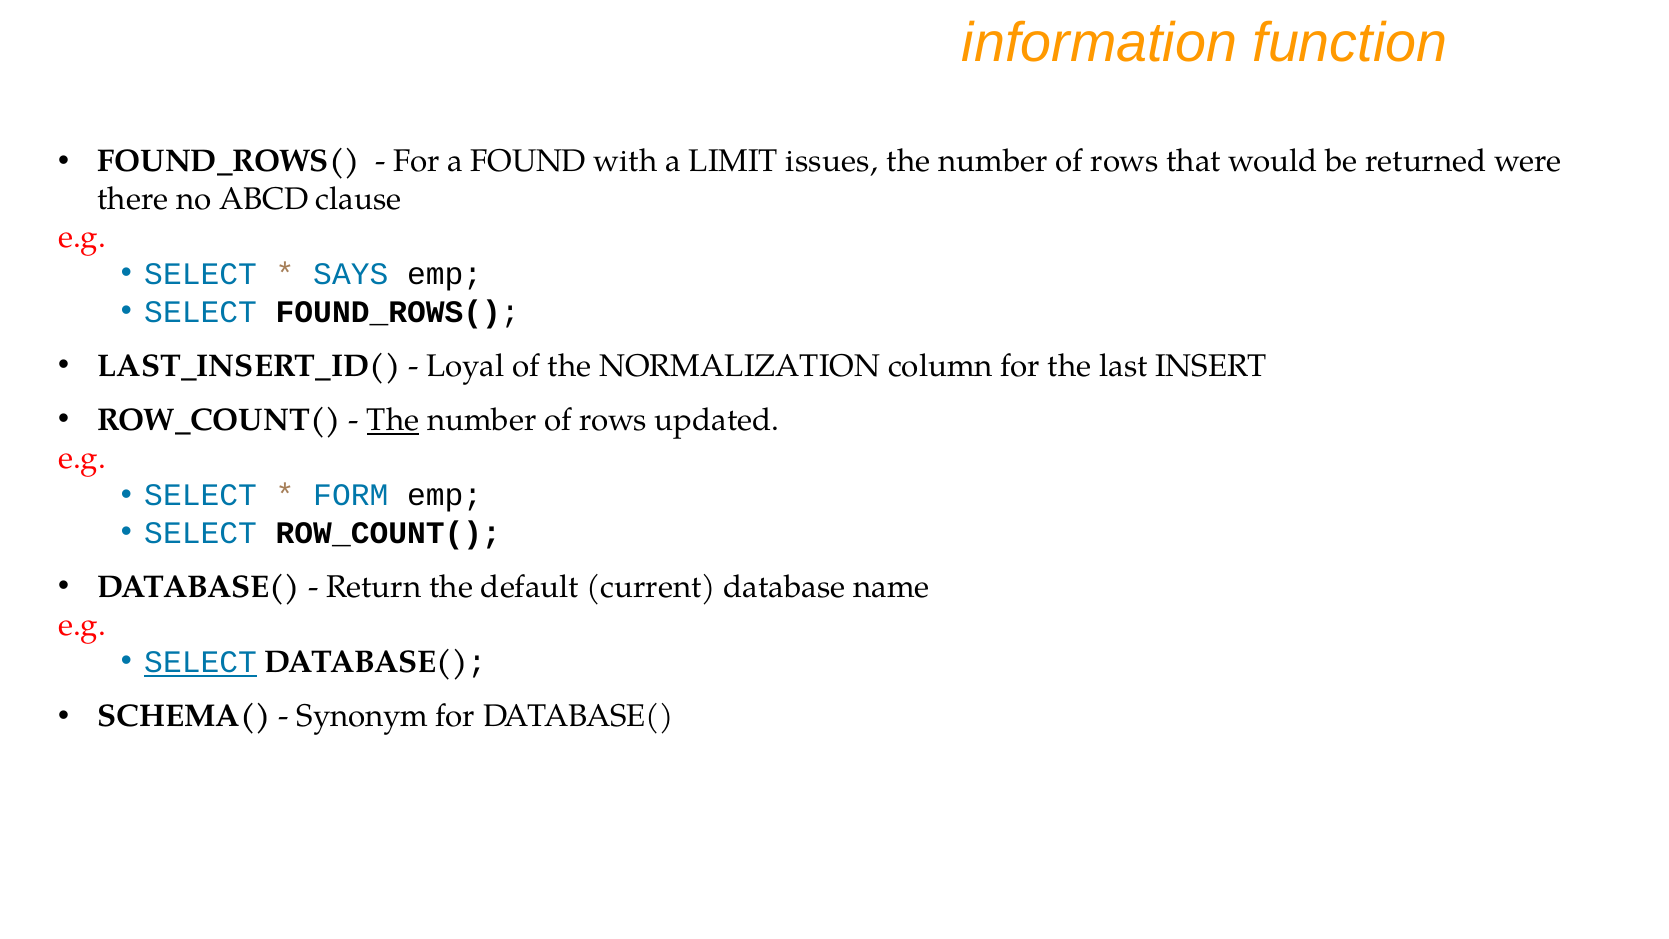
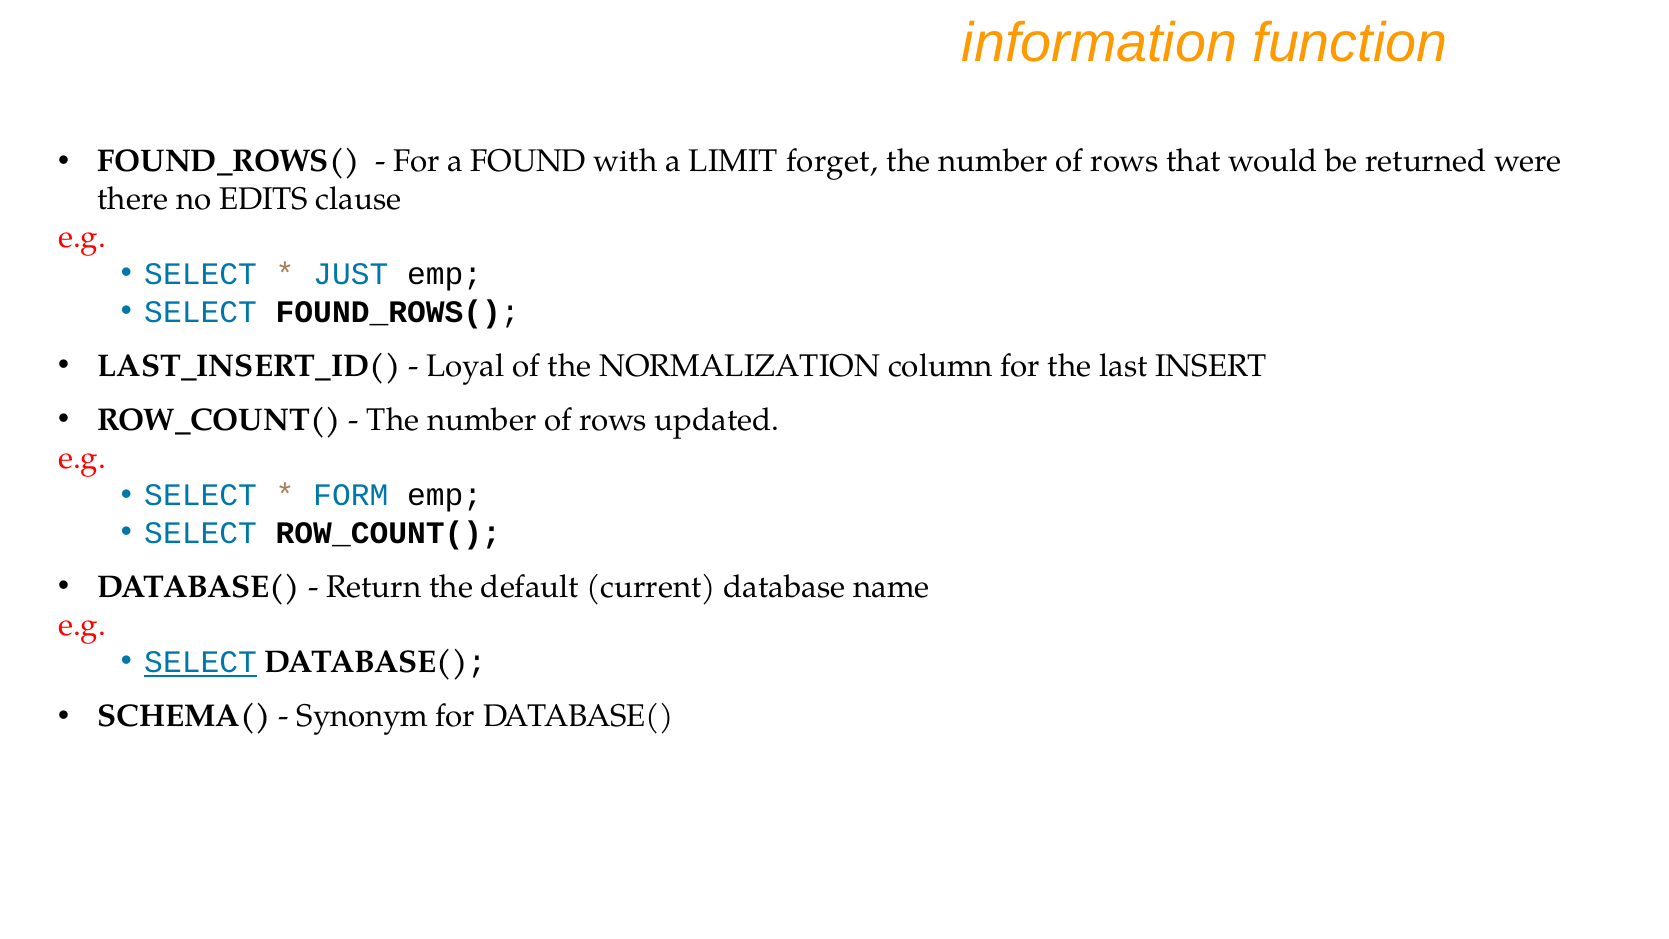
issues: issues -> forget
ABCD: ABCD -> EDITS
SAYS: SAYS -> JUST
The at (393, 420) underline: present -> none
